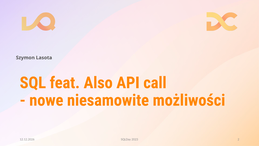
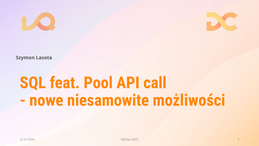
Also: Also -> Pool
